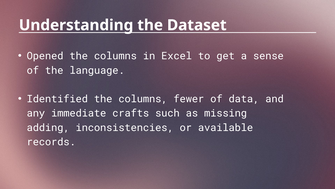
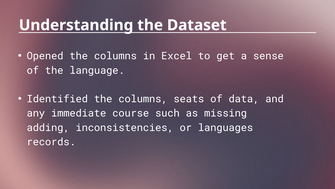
fewer: fewer -> seats
crafts: crafts -> course
available: available -> languages
